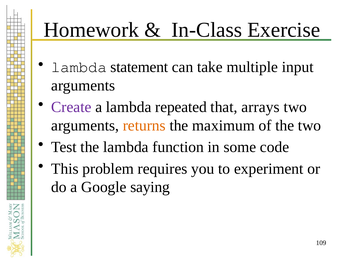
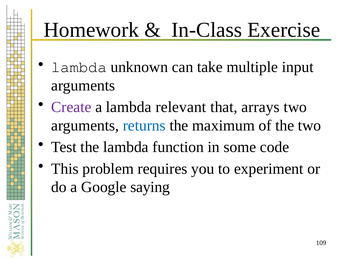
statement: statement -> unknown
repeated: repeated -> relevant
returns colour: orange -> blue
